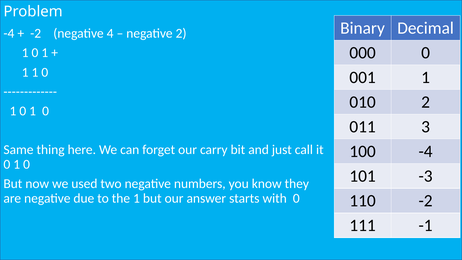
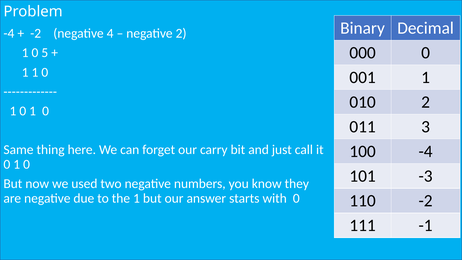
1 at (45, 53): 1 -> 5
